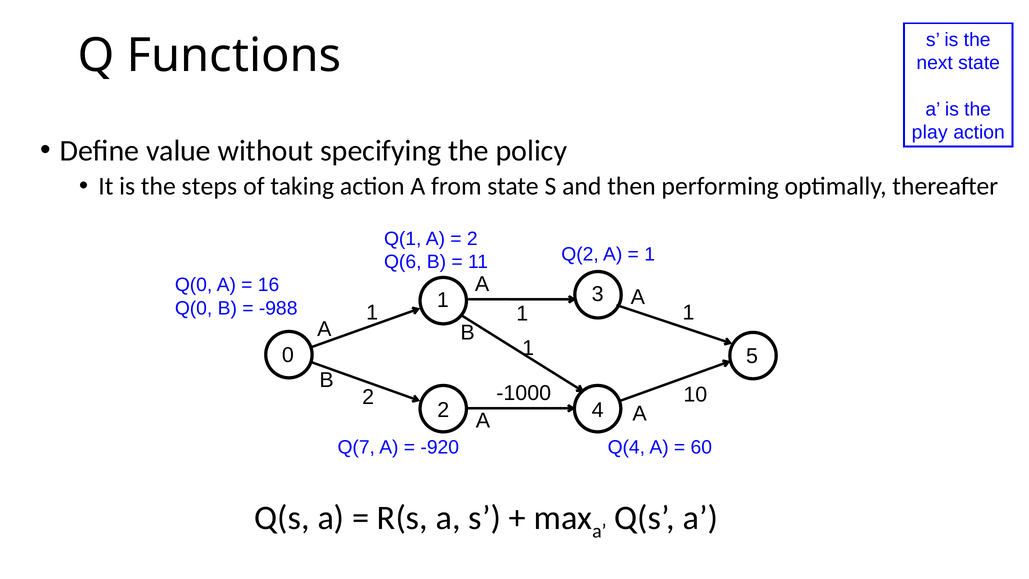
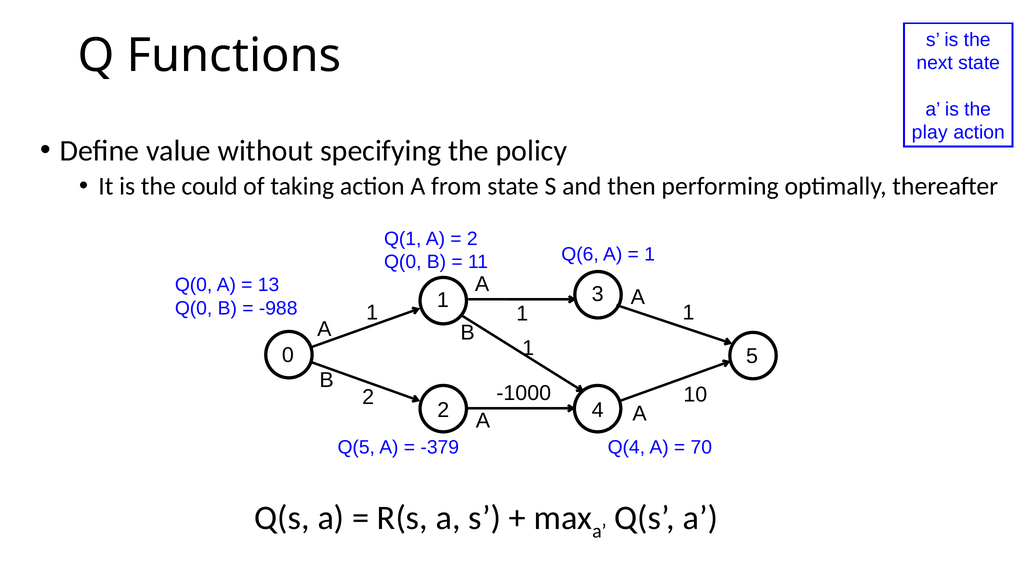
steps: steps -> could
Q(2: Q(2 -> Q(6
Q(6 at (403, 262): Q(6 -> Q(0
16: 16 -> 13
Q(7: Q(7 -> Q(5
-920: -920 -> -379
60: 60 -> 70
